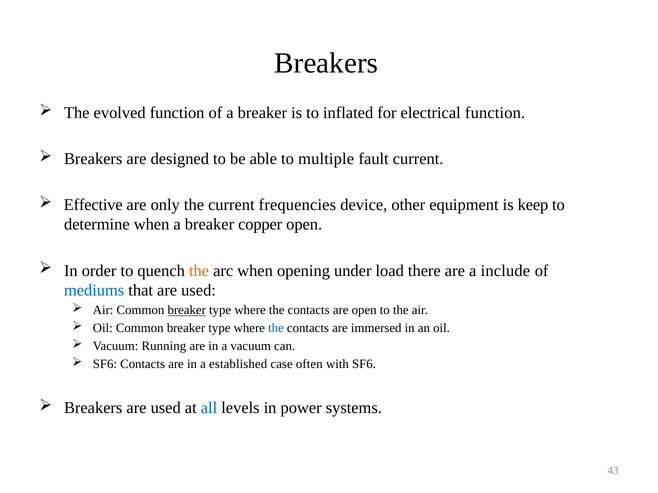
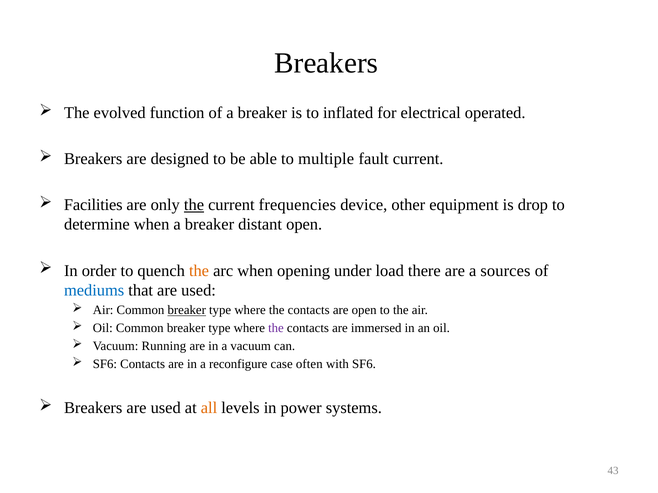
electrical function: function -> operated
Effective: Effective -> Facilities
the at (194, 205) underline: none -> present
keep: keep -> drop
copper: copper -> distant
include: include -> sources
the at (276, 328) colour: blue -> purple
established: established -> reconfigure
all colour: blue -> orange
